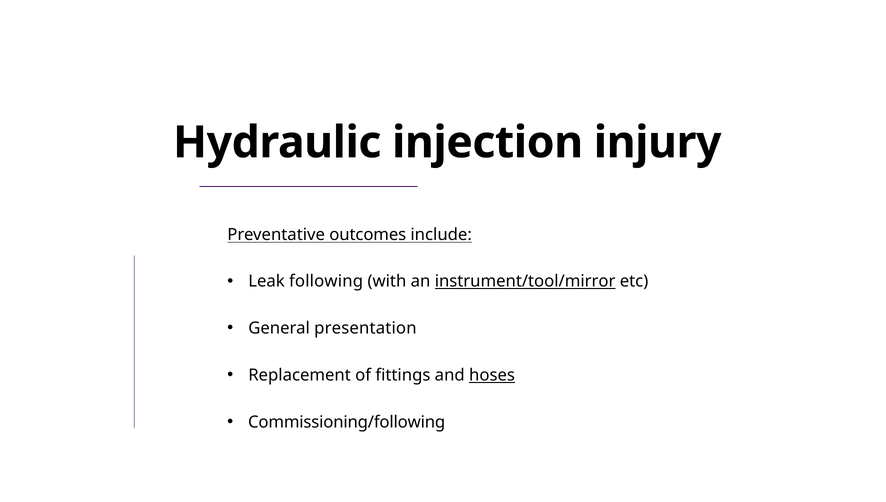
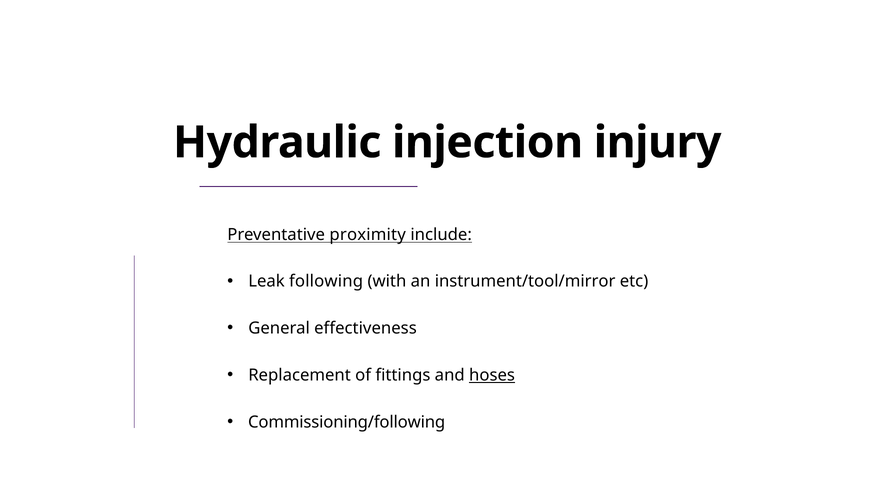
outcomes: outcomes -> proximity
instrument/tool/mirror underline: present -> none
presentation: presentation -> effectiveness
